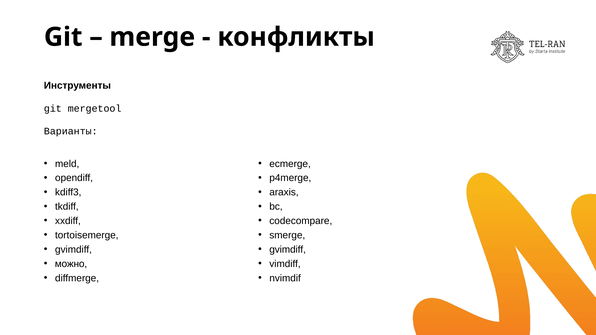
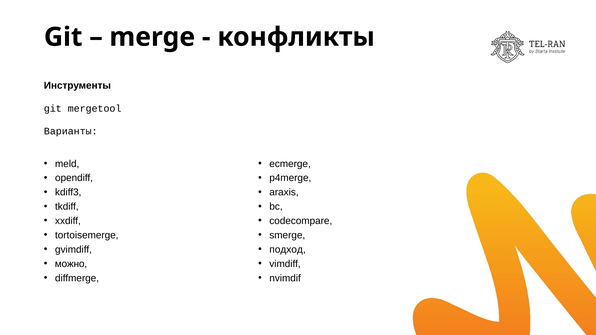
gvimdiff at (288, 250): gvimdiff -> подход
